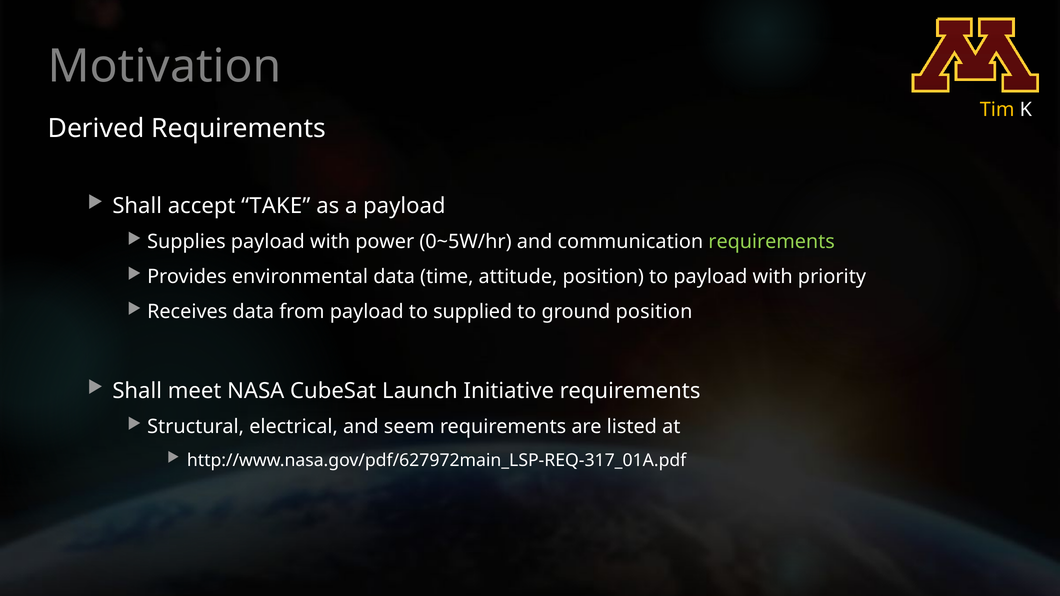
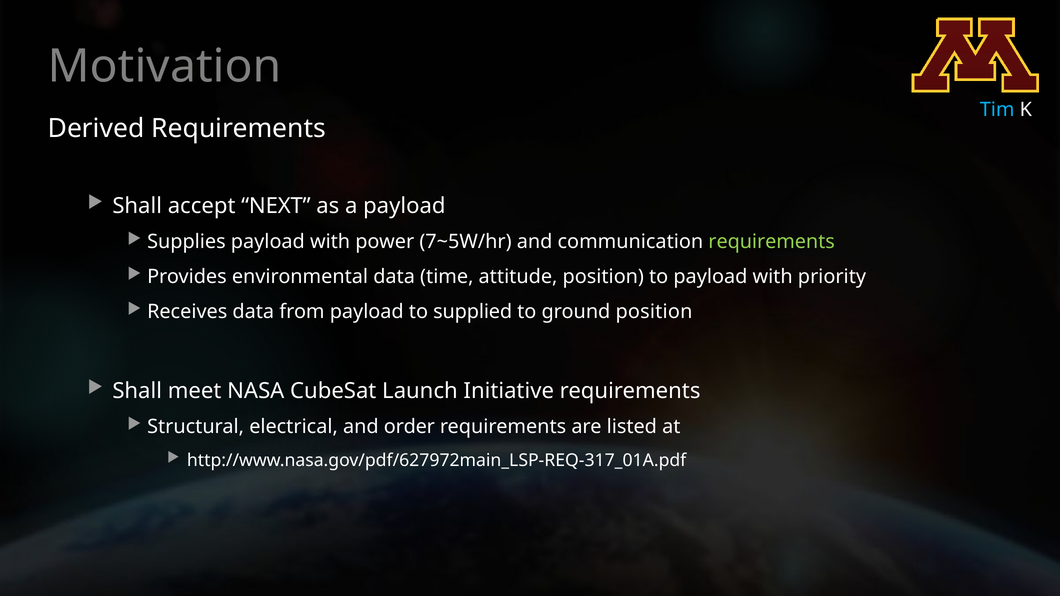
Tim colour: yellow -> light blue
TAKE: TAKE -> NEXT
0~5W/hr: 0~5W/hr -> 7~5W/hr
seem: seem -> order
